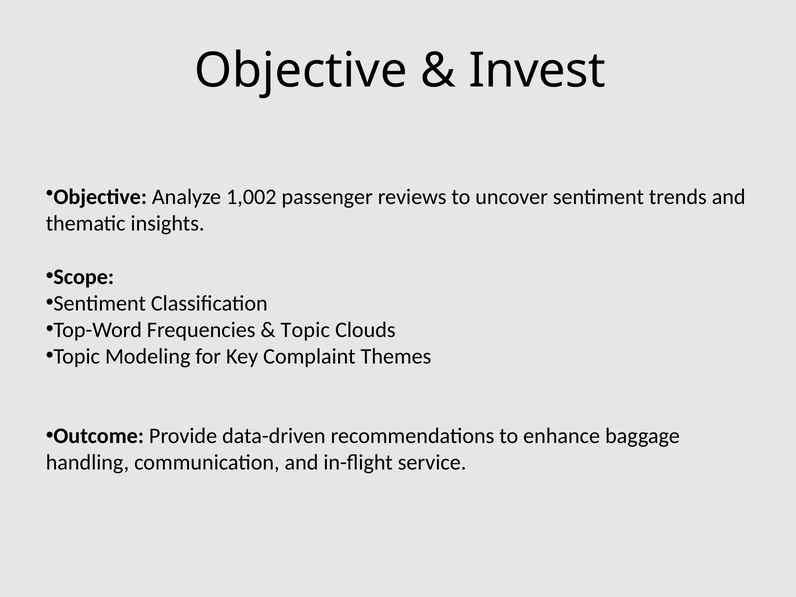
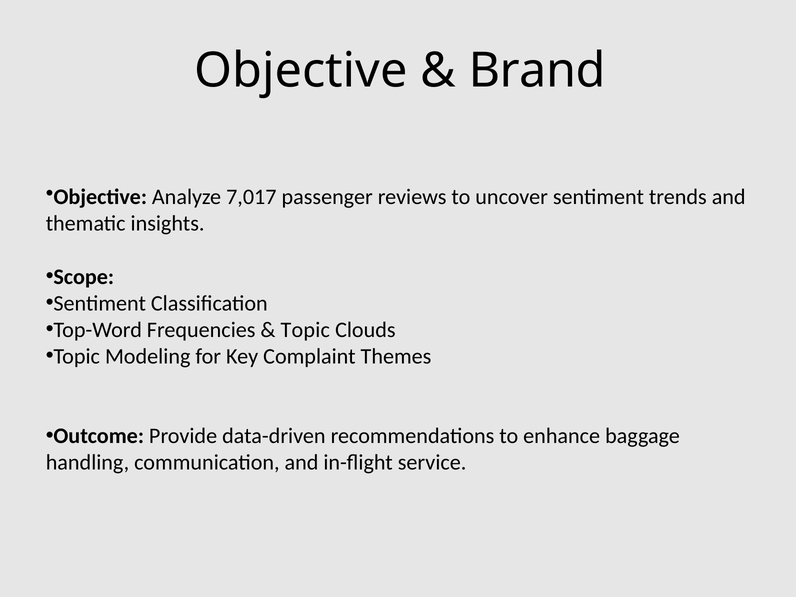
Invest: Invest -> Brand
1,002: 1,002 -> 7,017
